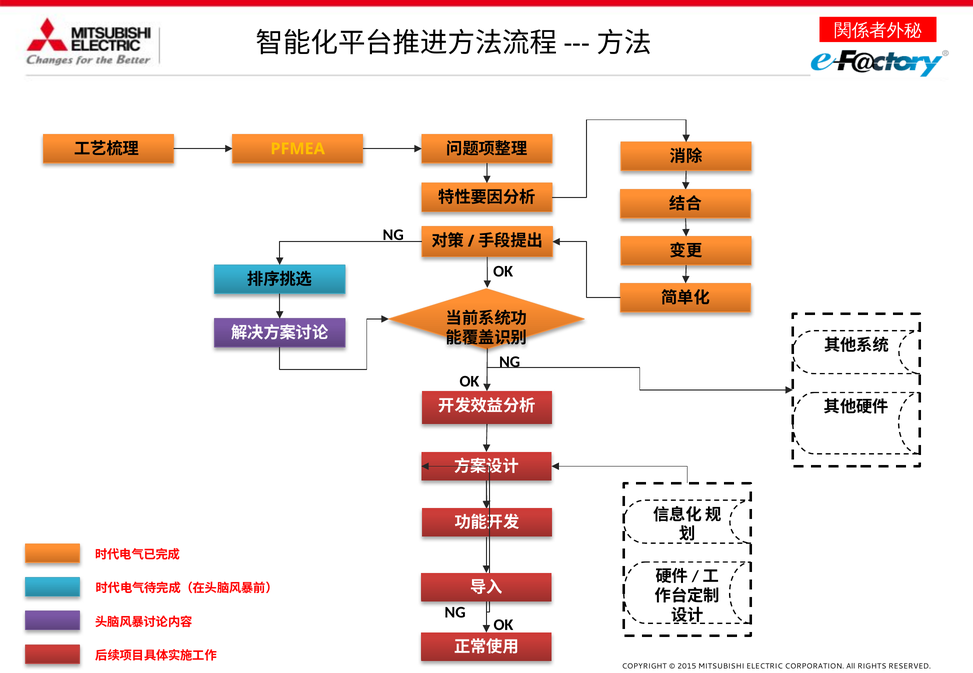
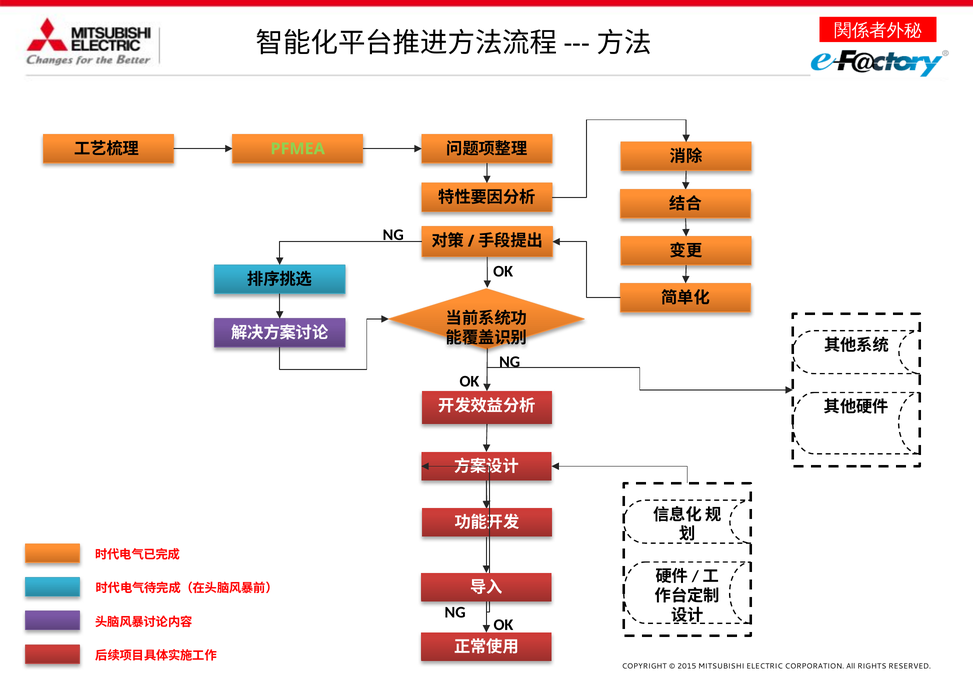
PFMEA colour: yellow -> light green
